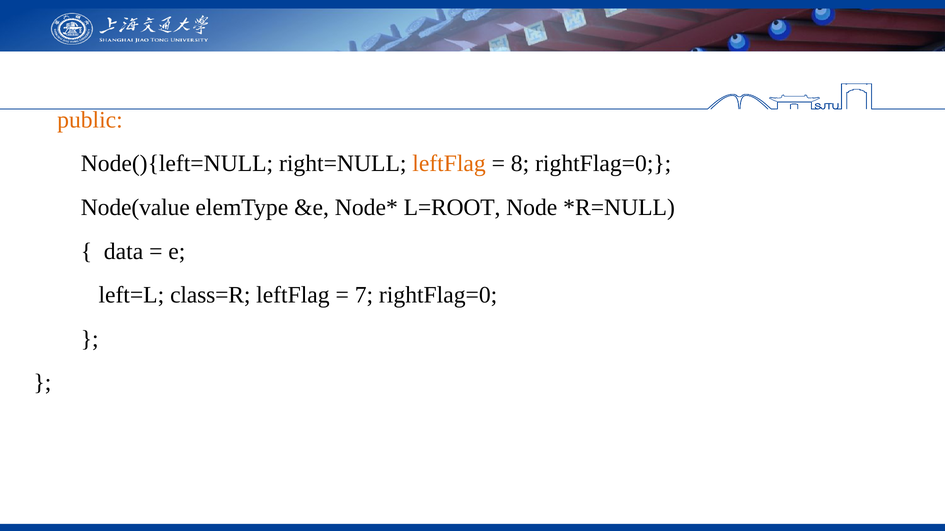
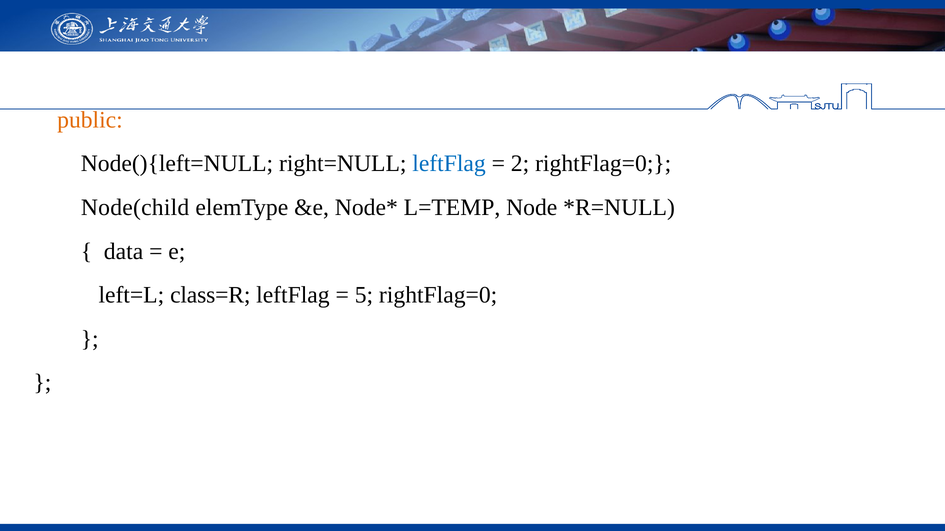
leftFlag at (449, 164) colour: orange -> blue
8: 8 -> 2
Node(value: Node(value -> Node(child
L=ROOT: L=ROOT -> L=TEMP
7: 7 -> 5
